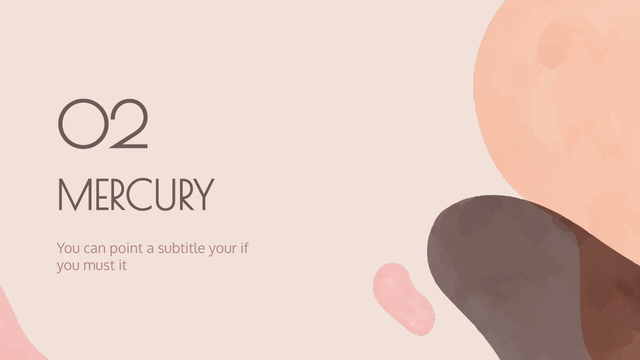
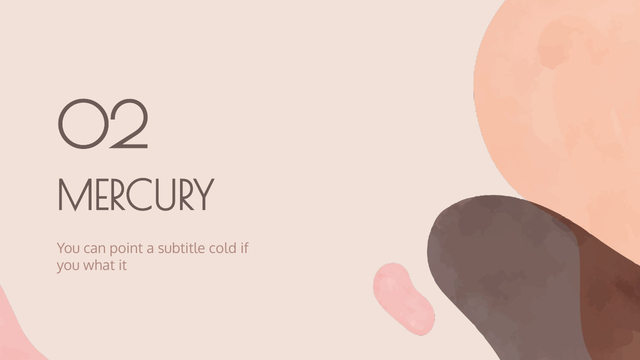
your: your -> cold
must: must -> what
